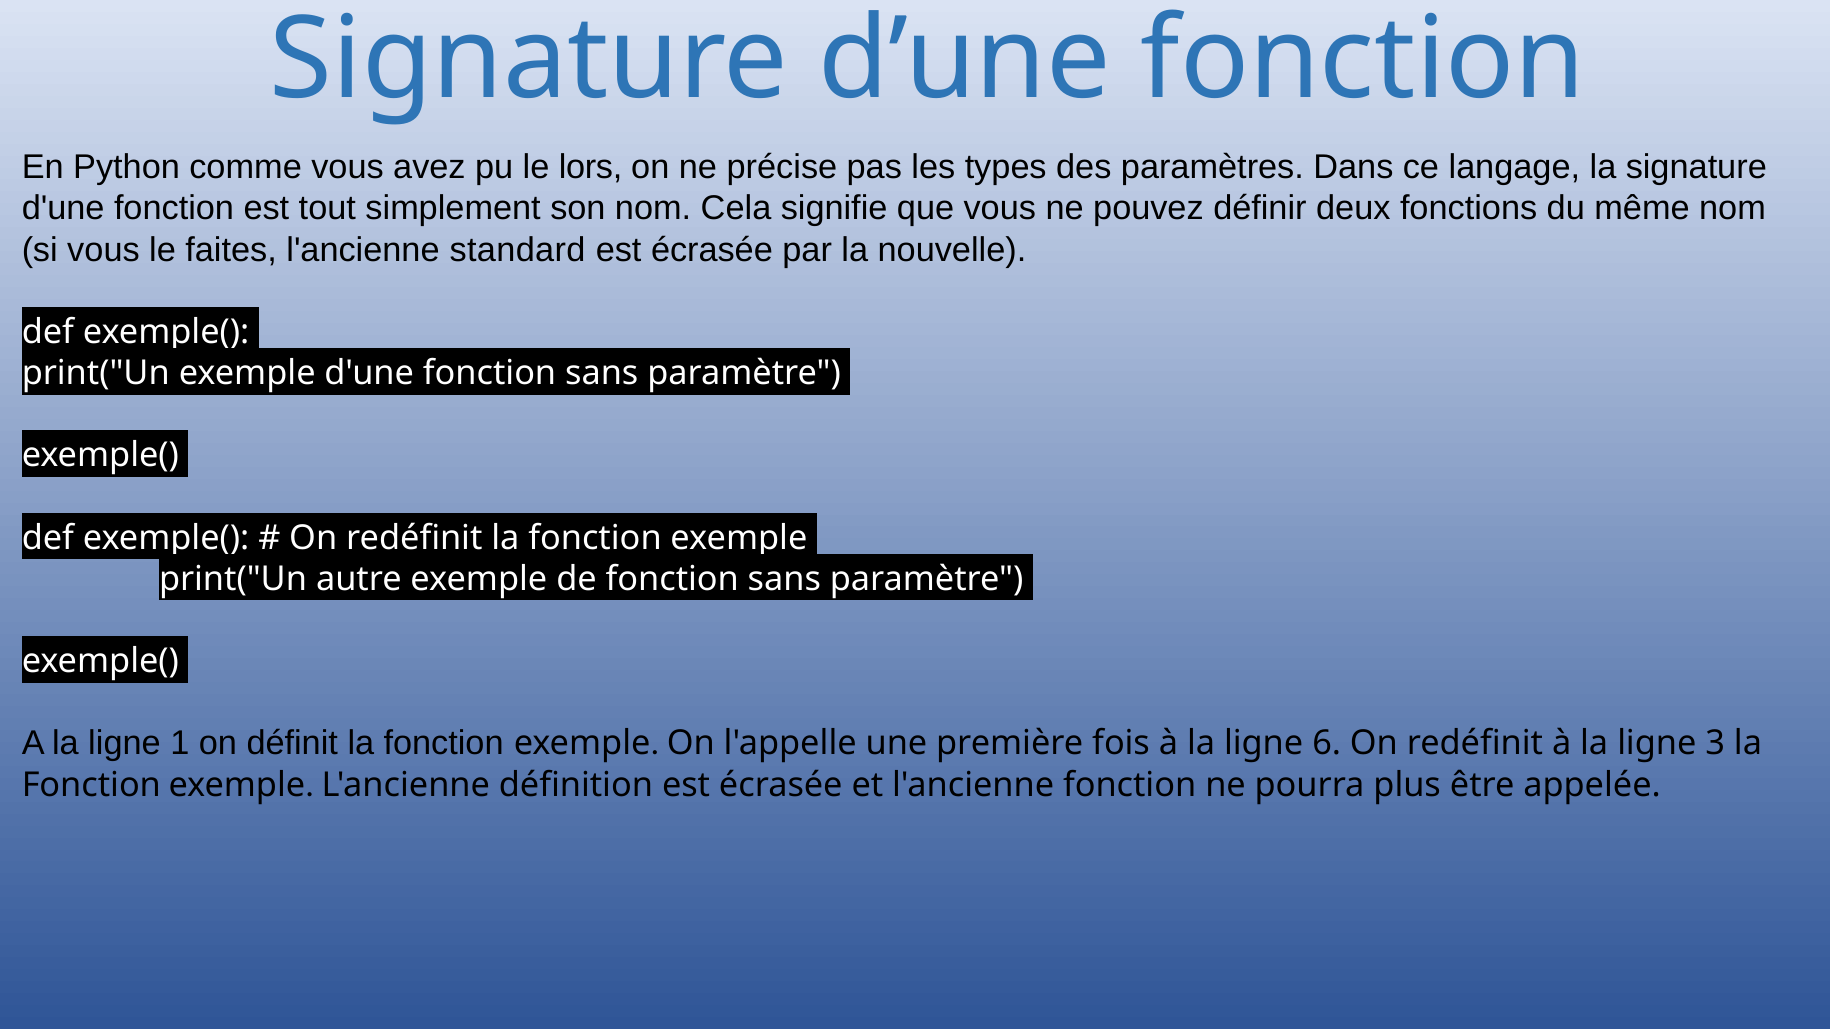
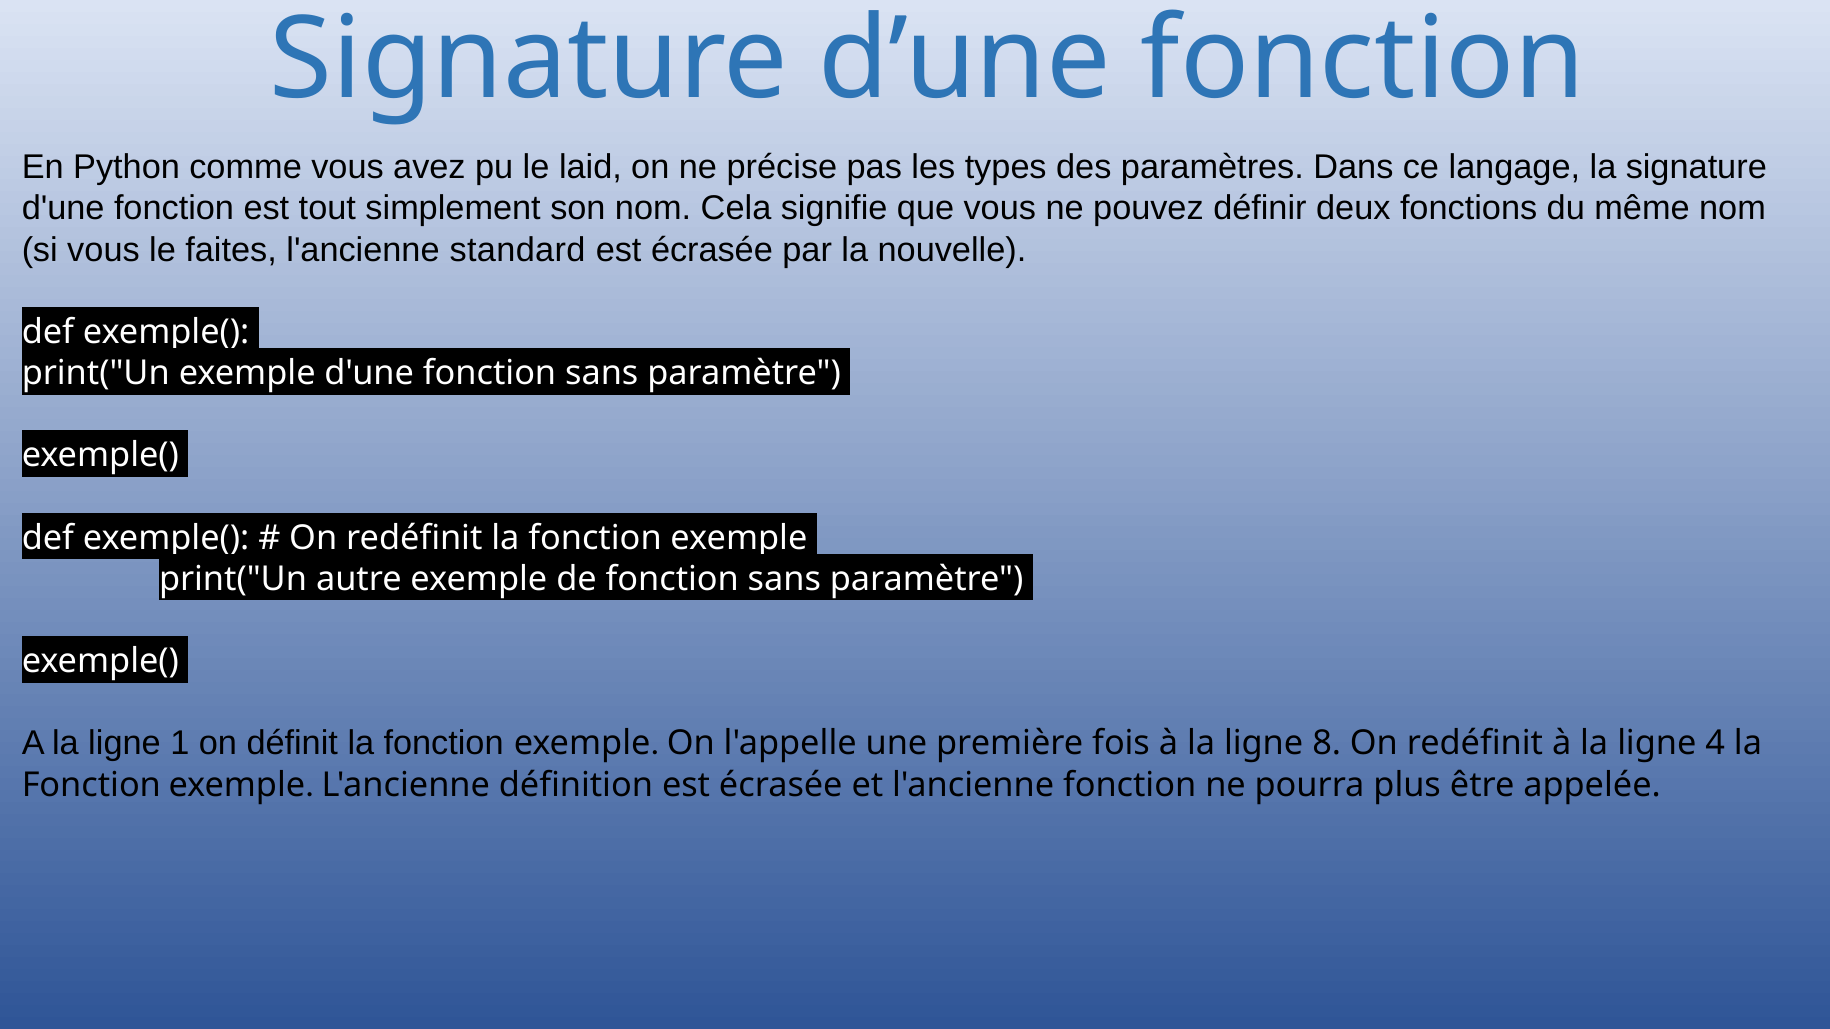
lors: lors -> laid
6: 6 -> 8
3: 3 -> 4
